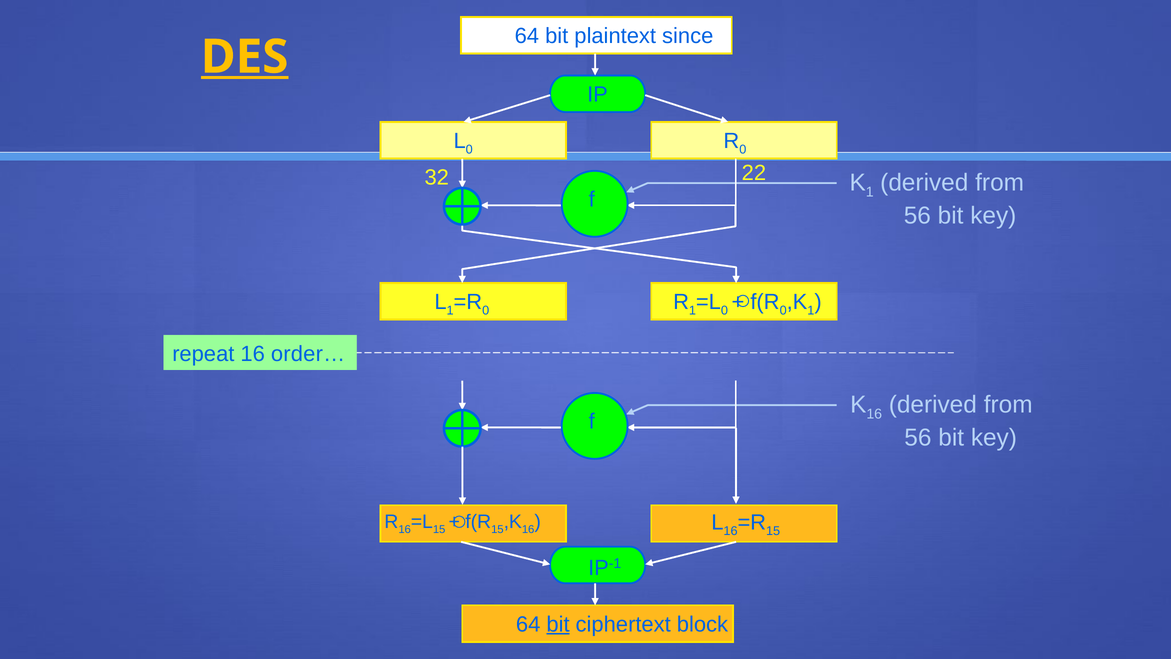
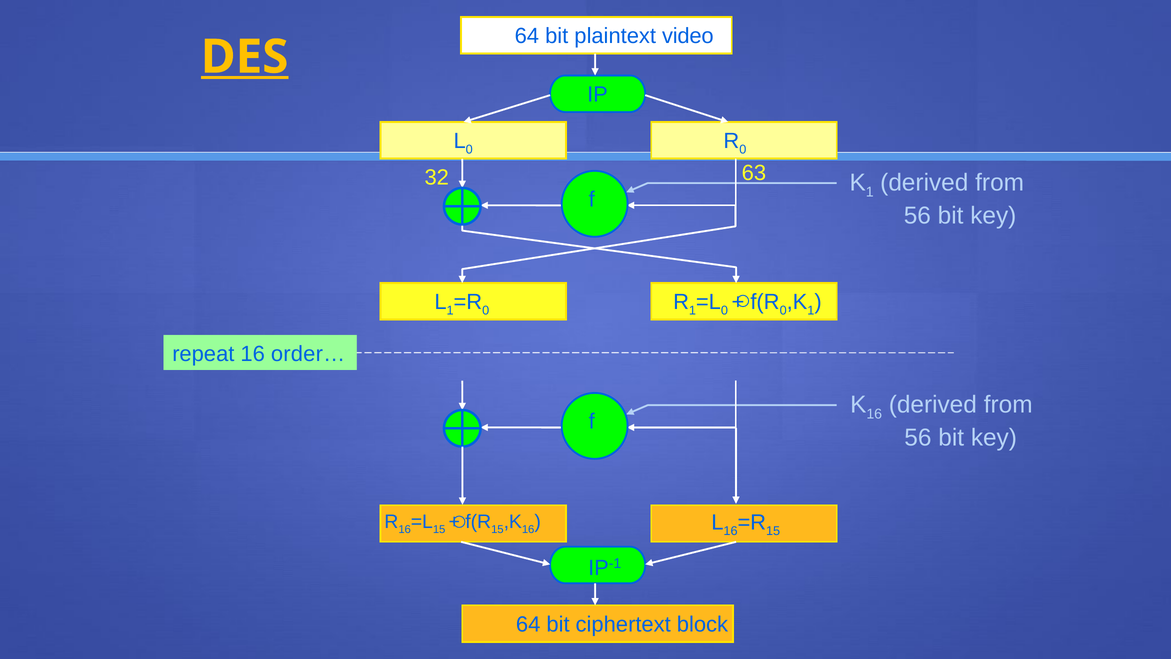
since: since -> video
22: 22 -> 63
bit at (558, 624) underline: present -> none
